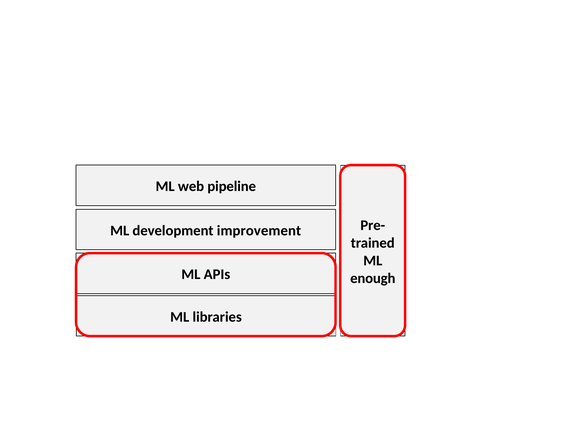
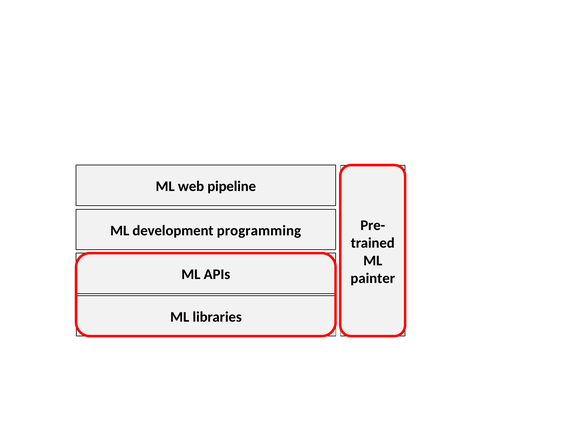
improvement: improvement -> programming
enough: enough -> painter
